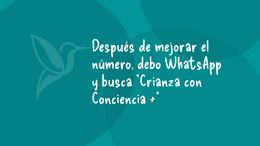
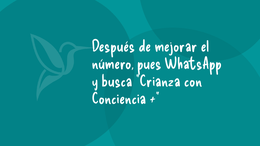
debo: debo -> pues
